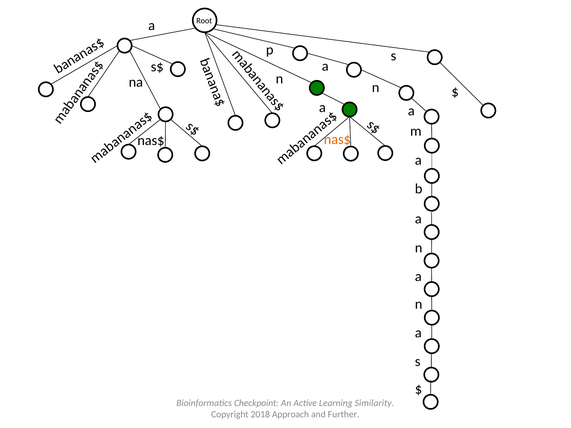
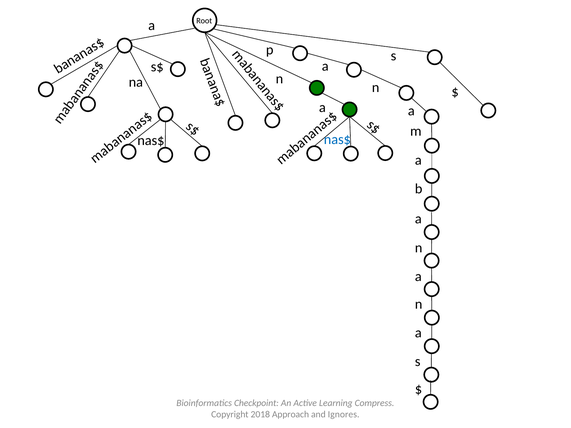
nas$ at (337, 139) colour: orange -> blue
Similarity: Similarity -> Compress
Further: Further -> Ignores
